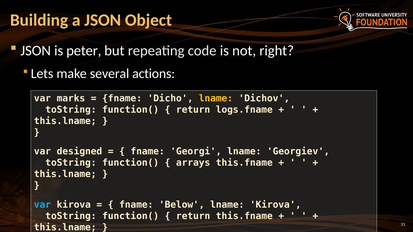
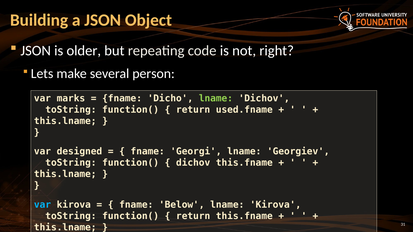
peter: peter -> older
actions: actions -> person
lname at (216, 99) colour: yellow -> light green
logs.fname: logs.fname -> used.fname
arrays at (193, 163): arrays -> dichov
